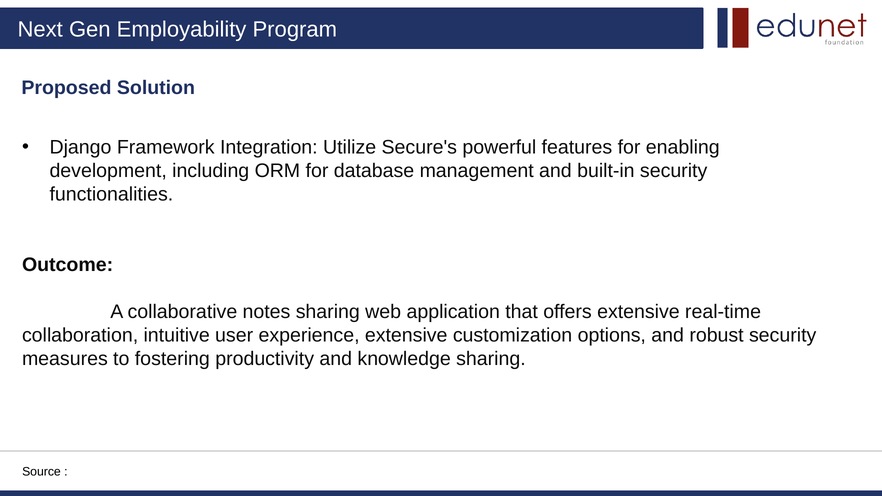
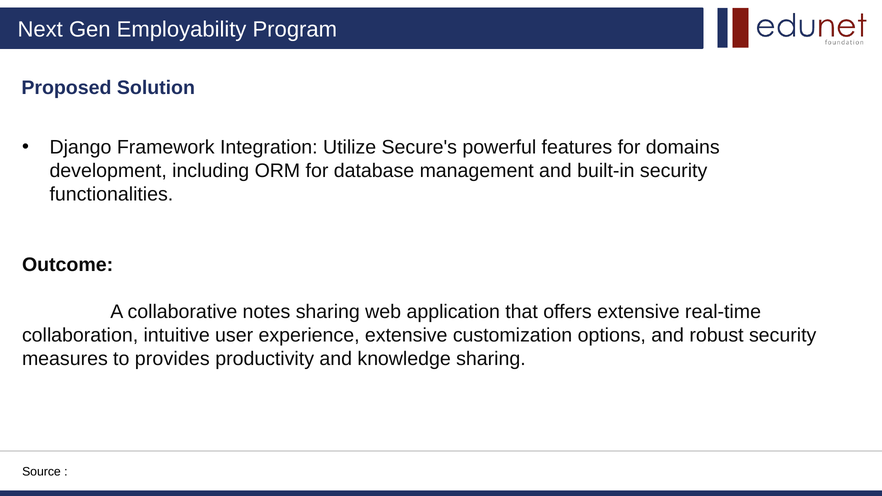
enabling: enabling -> domains
fostering: fostering -> provides
